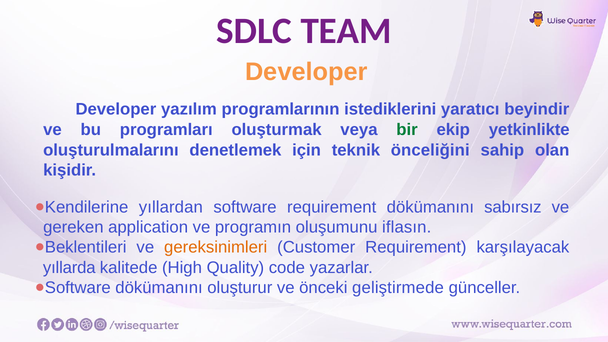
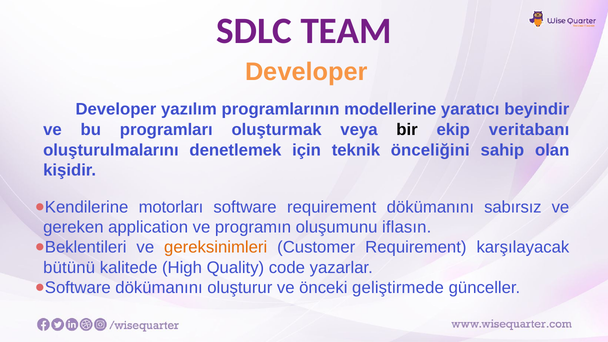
istediklerini: istediklerini -> modellerine
bir colour: green -> black
yetkinlikte: yetkinlikte -> veritabanı
yıllardan: yıllardan -> motorları
yıllarda: yıllarda -> bütünü
